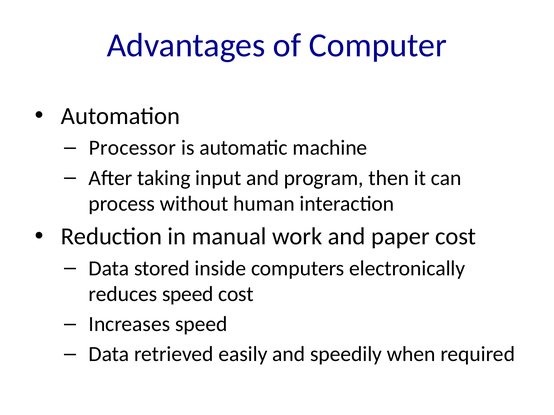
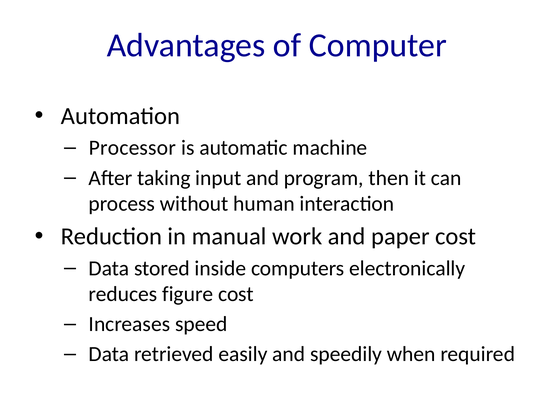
reduces speed: speed -> figure
